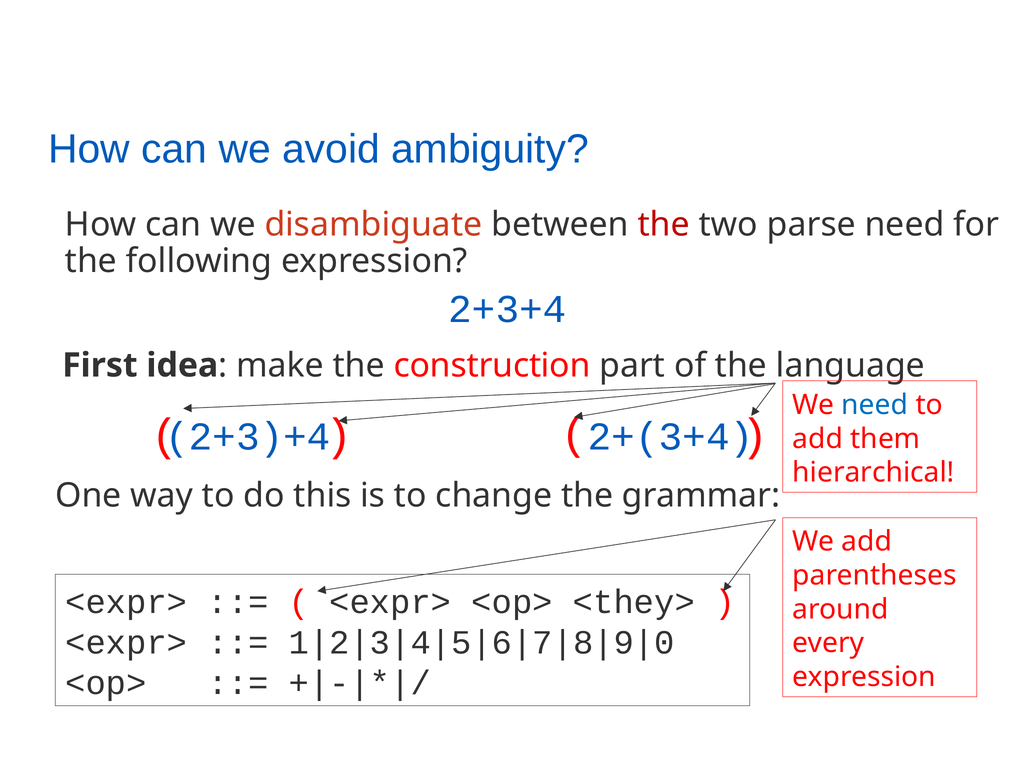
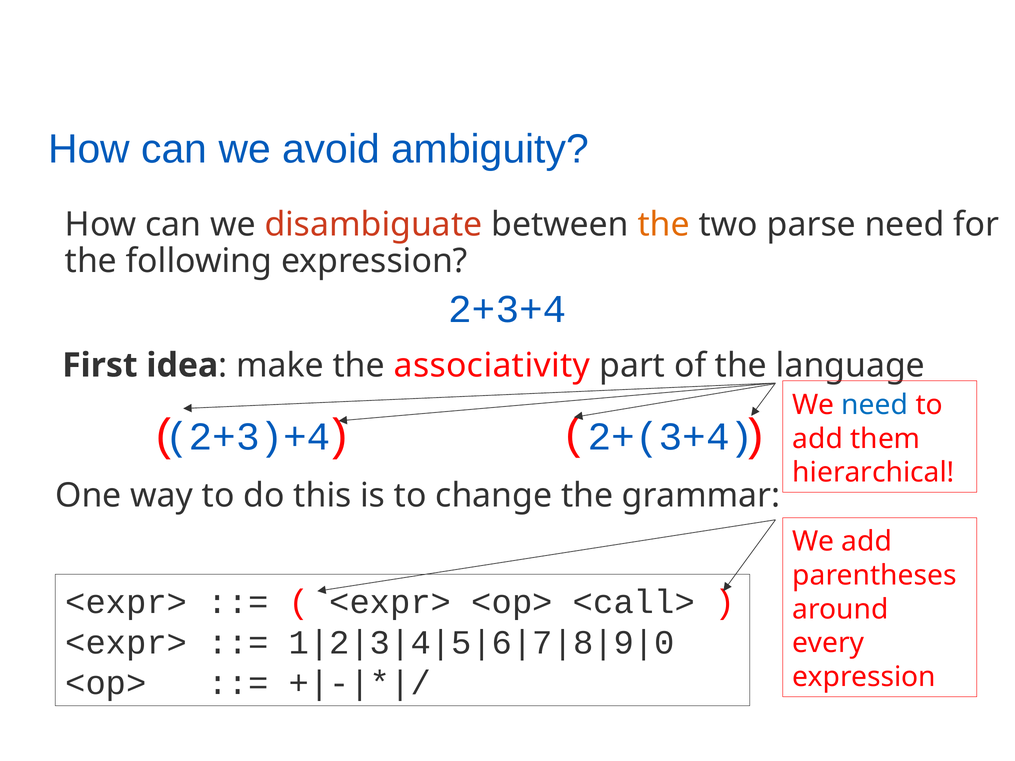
the at (664, 225) colour: red -> orange
construction: construction -> associativity
<they>: <they> -> <call>
